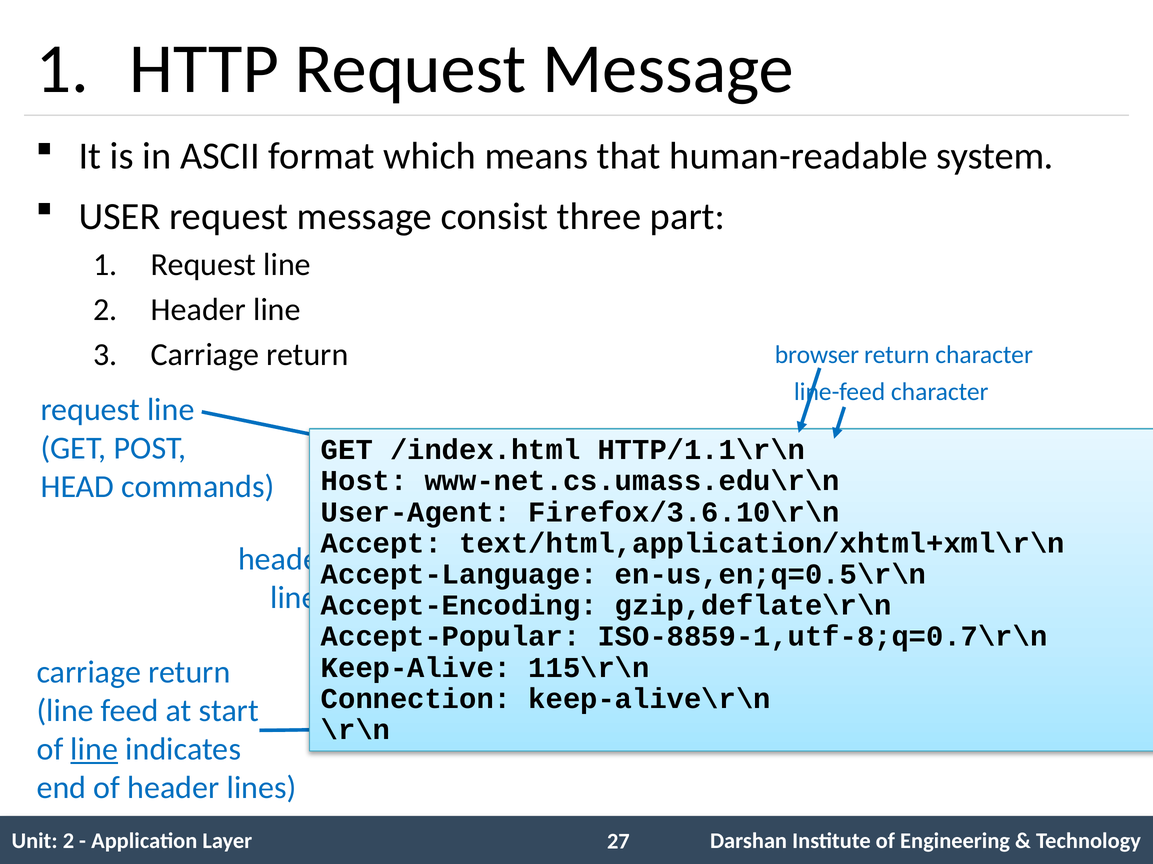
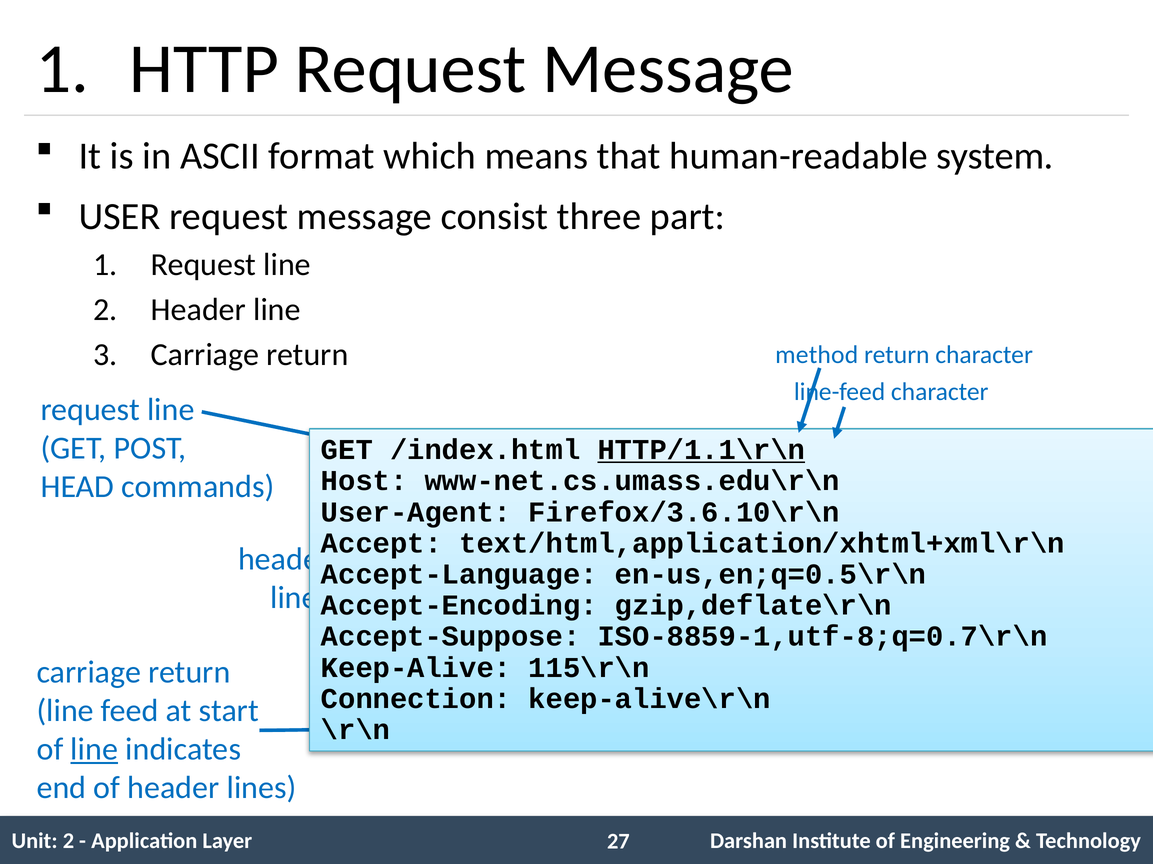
browser: browser -> method
HTTP/1.1\r\n underline: none -> present
Accept-Popular: Accept-Popular -> Accept-Suppose
